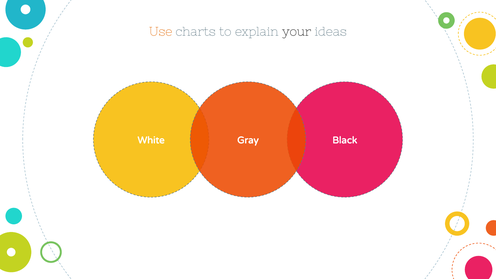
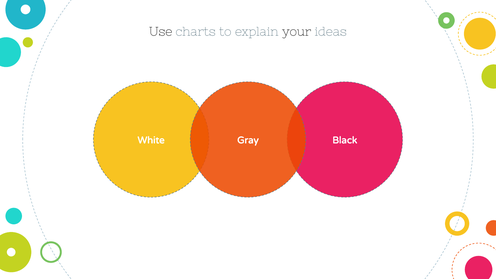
Use colour: orange -> black
